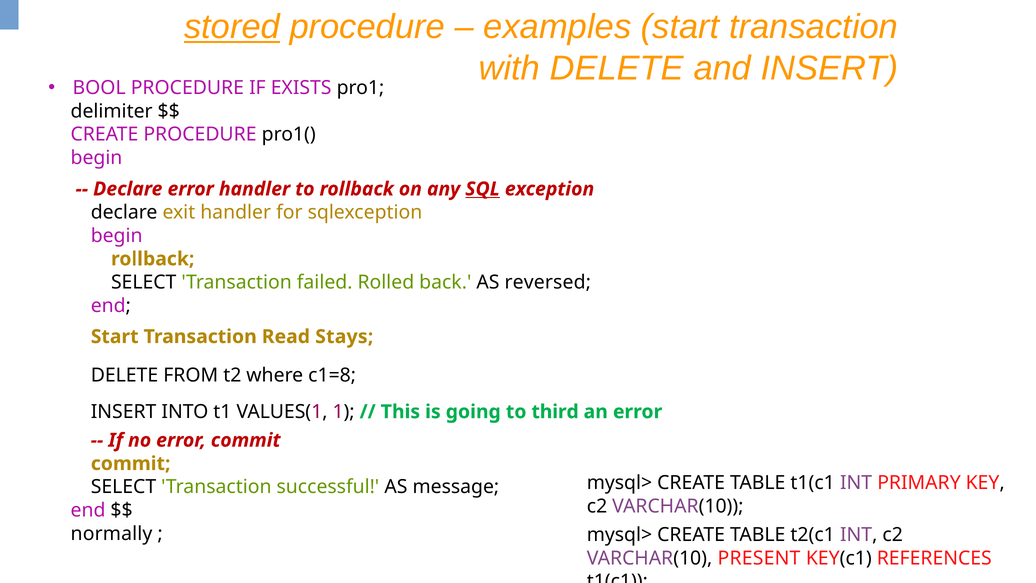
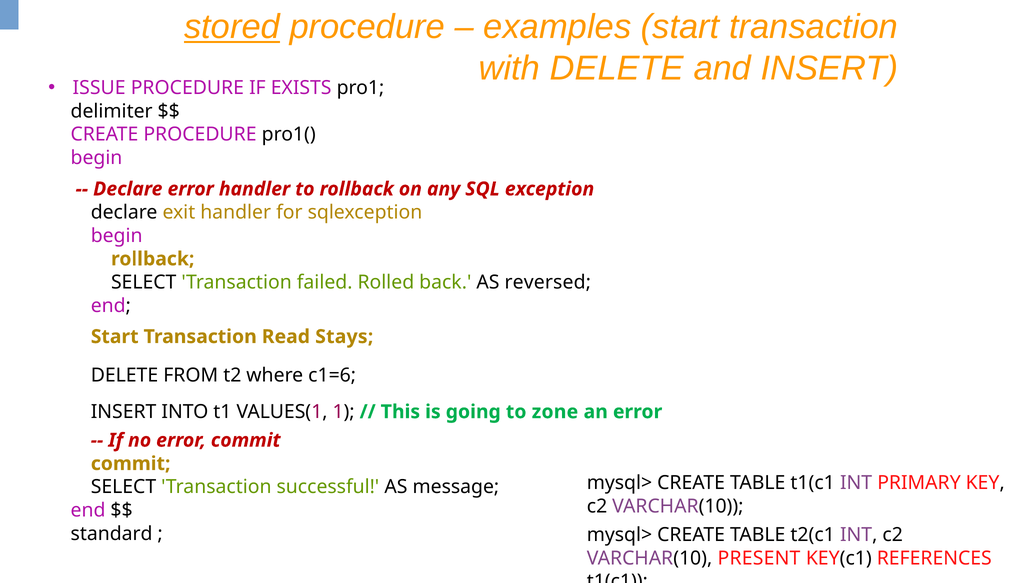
BOOL: BOOL -> ISSUE
SQL underline: present -> none
c1=8: c1=8 -> c1=6
third: third -> zone
normally: normally -> standard
